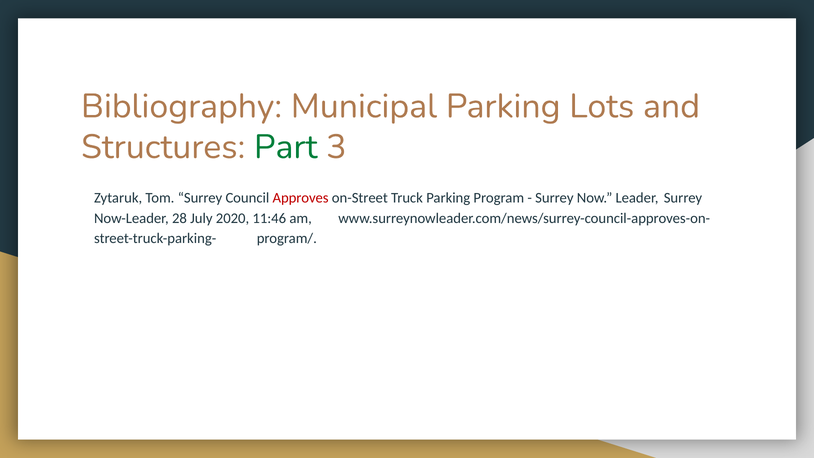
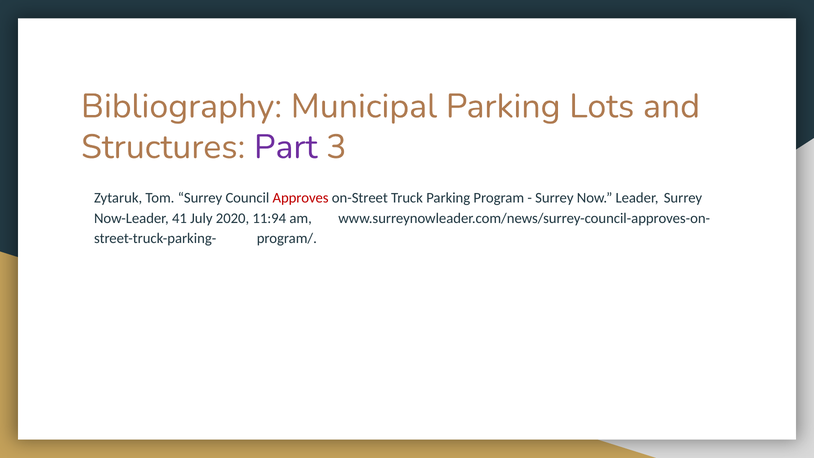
Part colour: green -> purple
28: 28 -> 41
11:46: 11:46 -> 11:94
